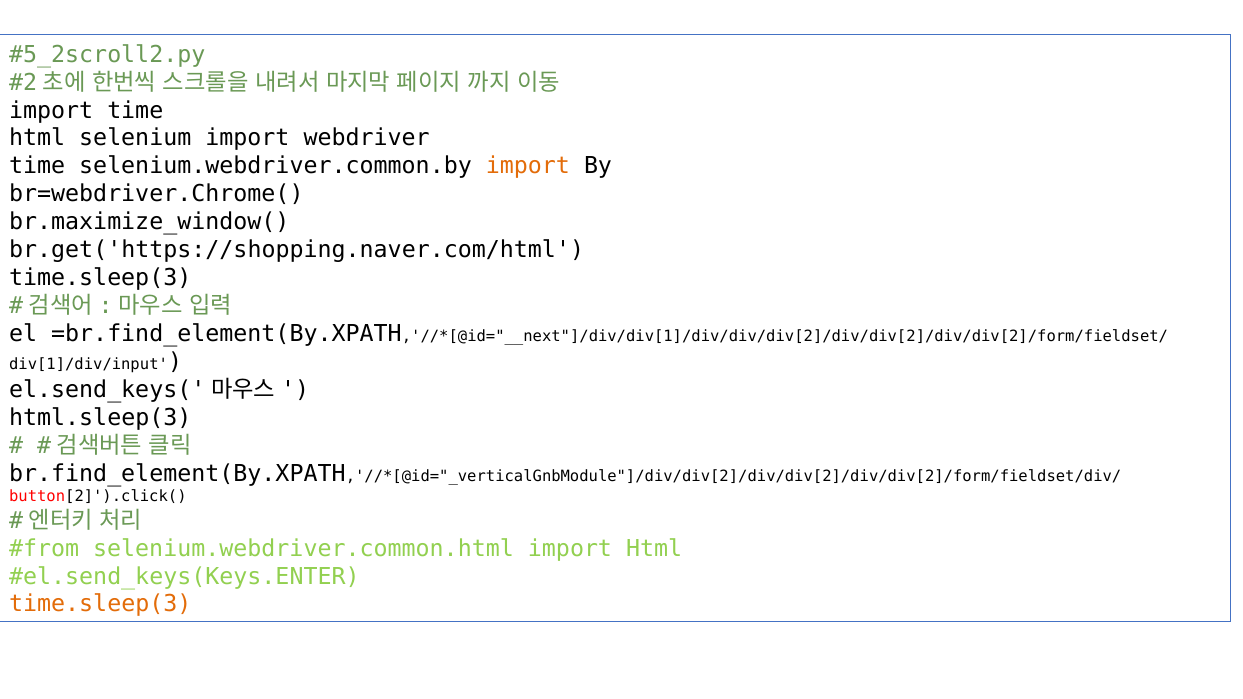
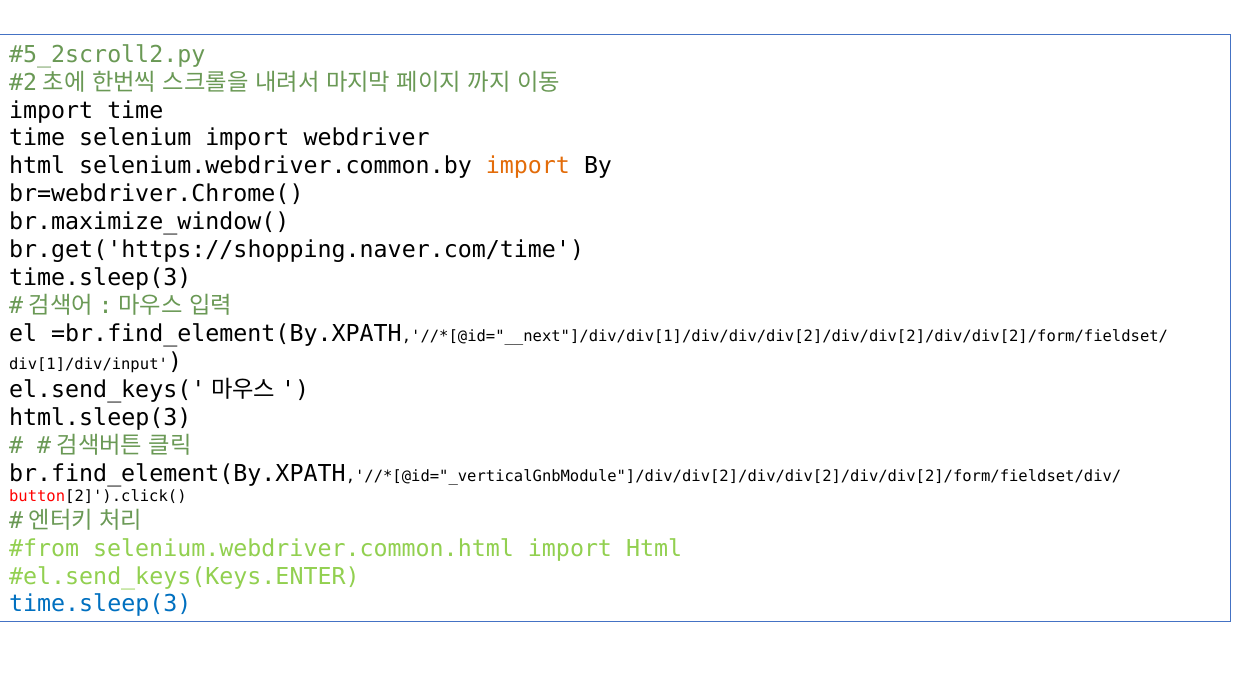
html at (37, 138): html -> time
time at (37, 166): time -> html
br.get('https://shopping.naver.com/html: br.get('https://shopping.naver.com/html -> br.get('https://shopping.naver.com/time
time.sleep(3 at (100, 604) colour: orange -> blue
